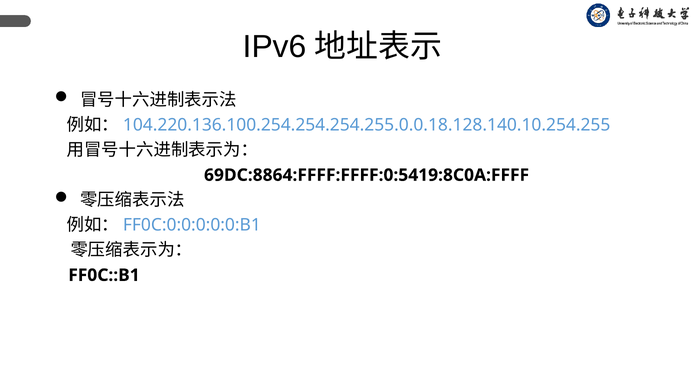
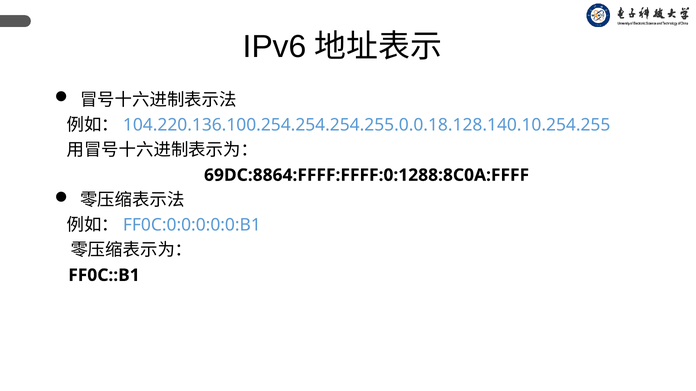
69DC:8864:FFFF:FFFF:0:5419:8C0A:FFFF: 69DC:8864:FFFF:FFFF:0:5419:8C0A:FFFF -> 69DC:8864:FFFF:FFFF:0:1288:8C0A:FFFF
